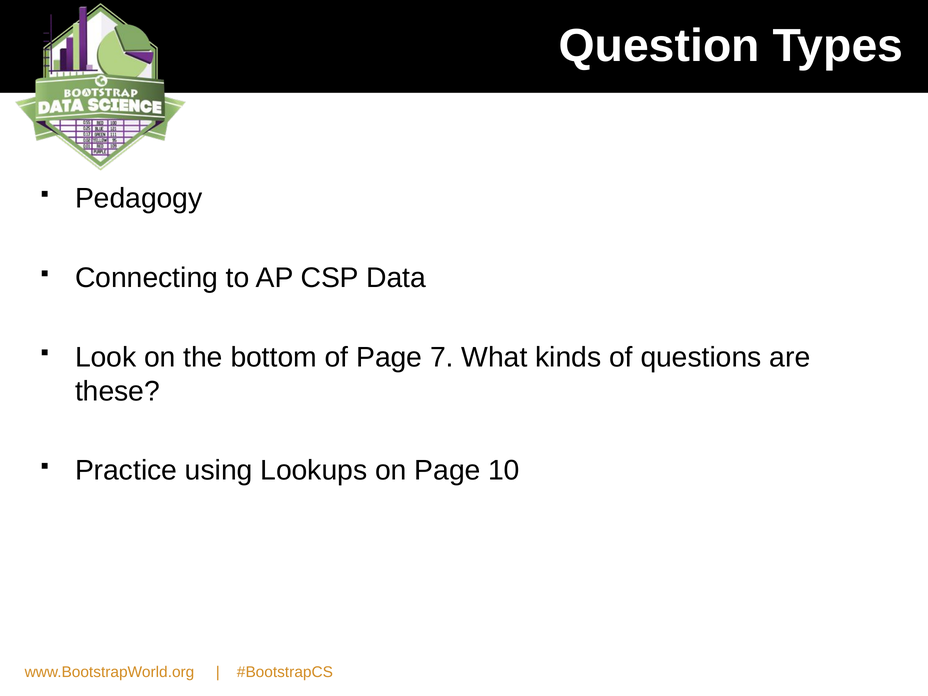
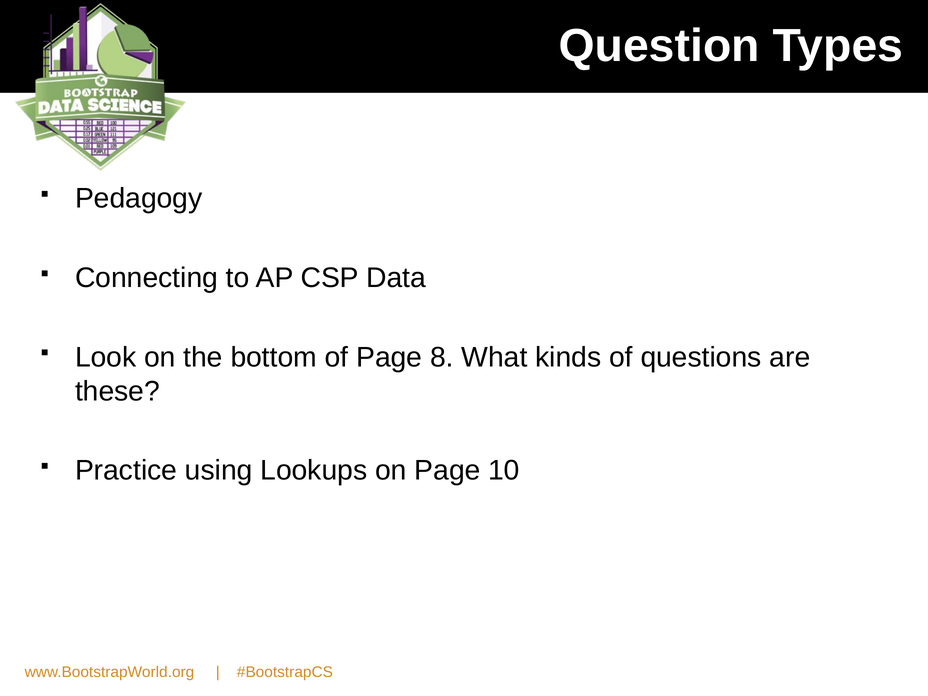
7: 7 -> 8
